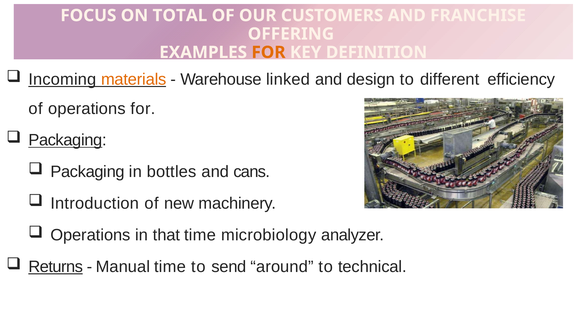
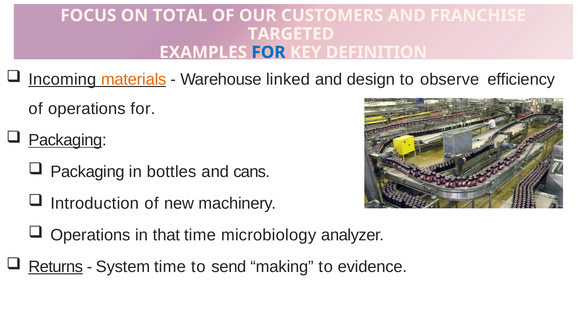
OFFERING: OFFERING -> TARGETED
FOR at (268, 52) colour: orange -> blue
different: different -> observe
Manual: Manual -> System
around: around -> making
technical: technical -> evidence
